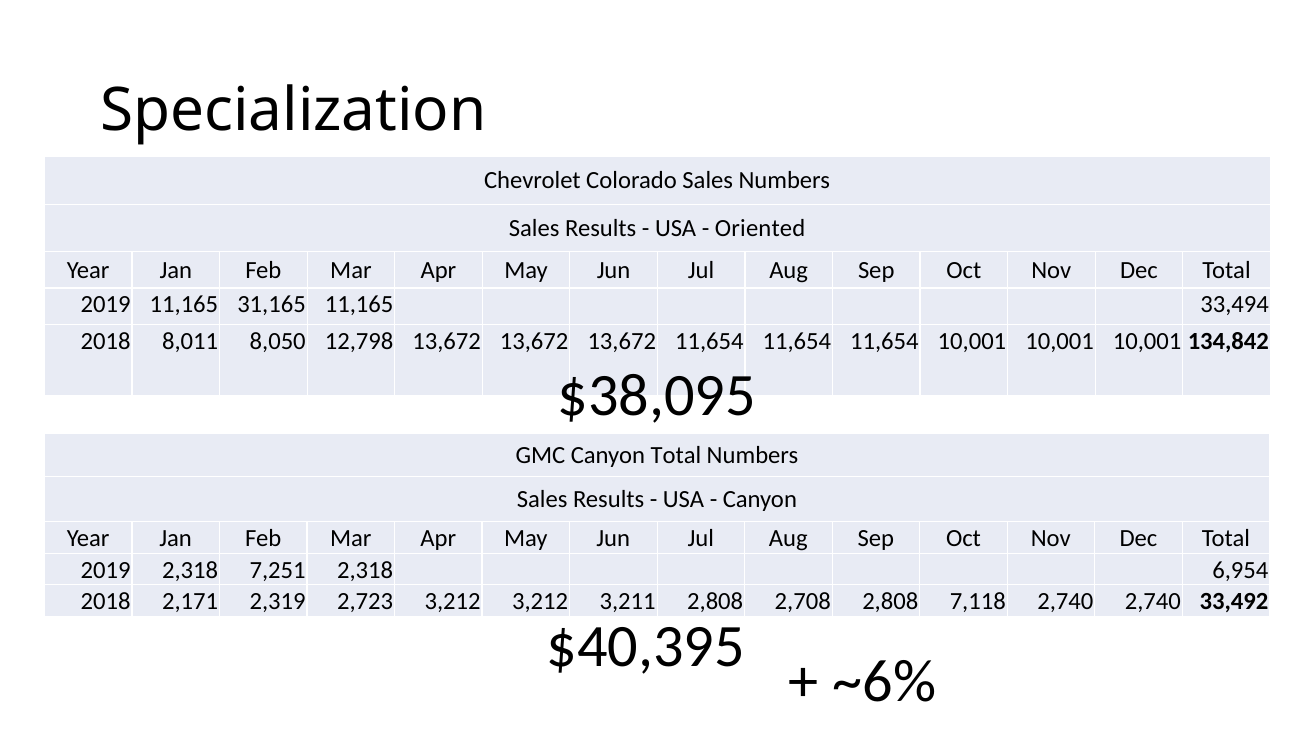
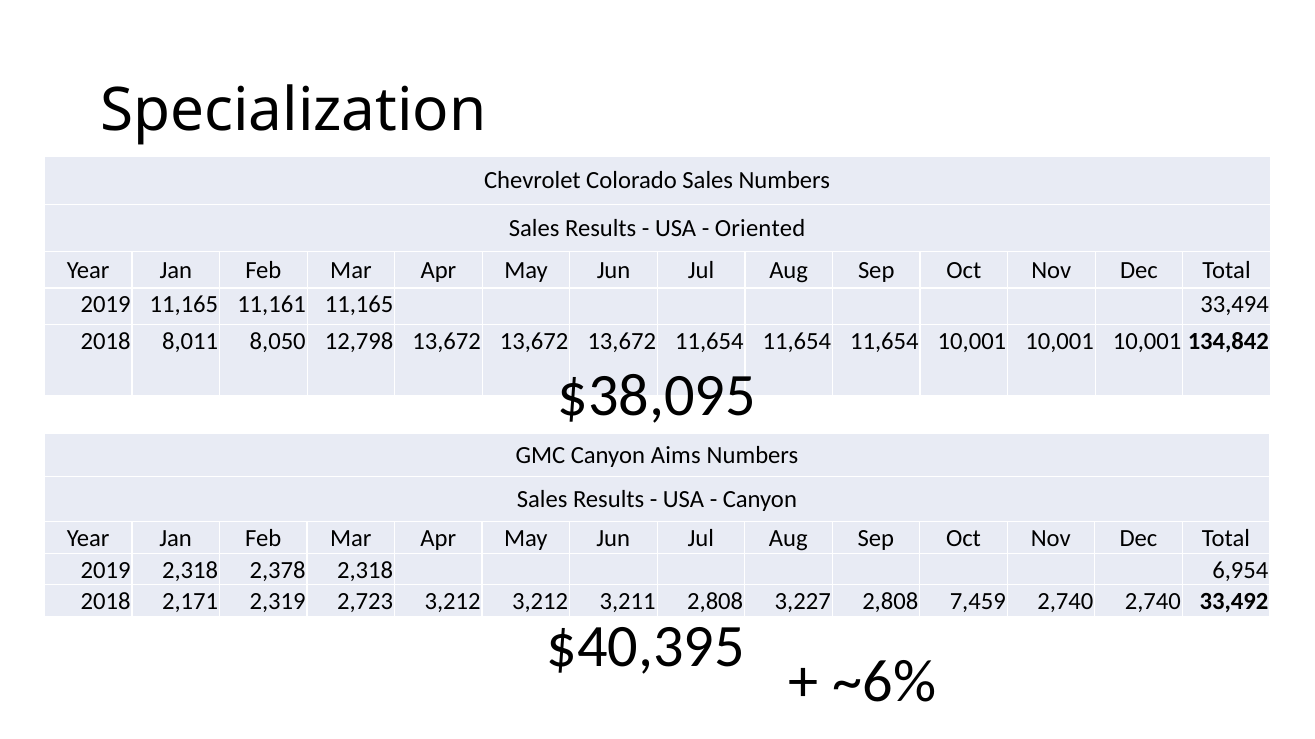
31,165: 31,165 -> 11,161
Canyon Total: Total -> Aims
7,251: 7,251 -> 2,378
2,708: 2,708 -> 3,227
7,118: 7,118 -> 7,459
